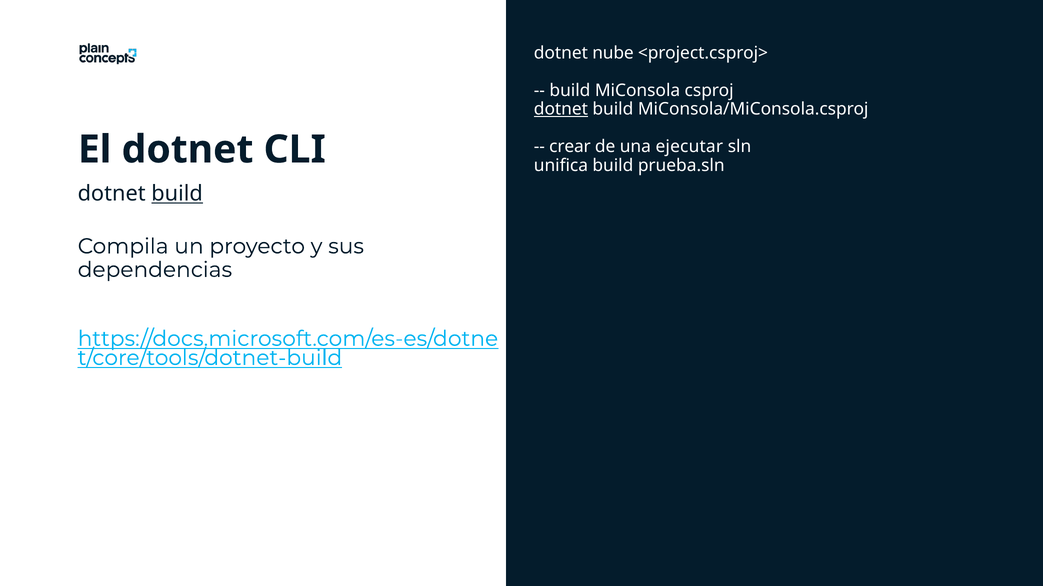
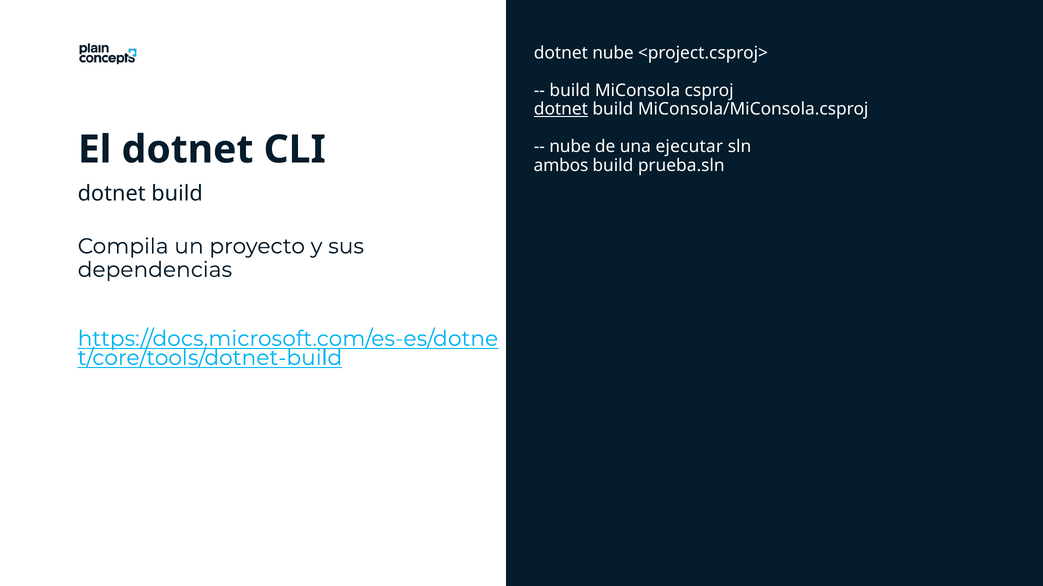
crear at (570, 147): crear -> nube
unifica: unifica -> ambos
build at (177, 194) underline: present -> none
